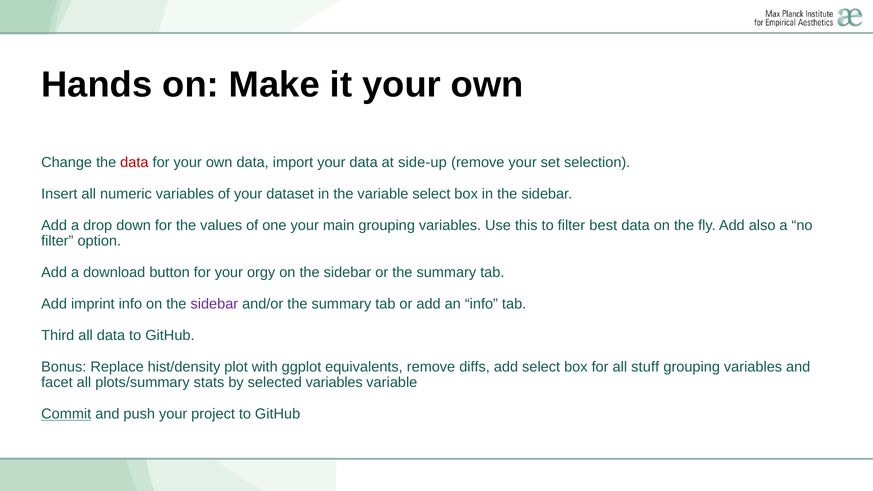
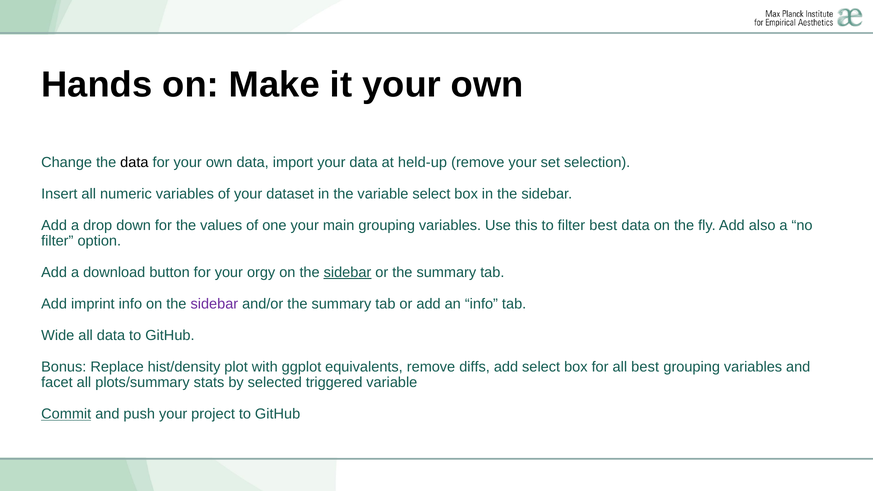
data at (134, 162) colour: red -> black
side-up: side-up -> held-up
sidebar at (347, 272) underline: none -> present
Third: Third -> Wide
all stuff: stuff -> best
selected variables: variables -> triggered
